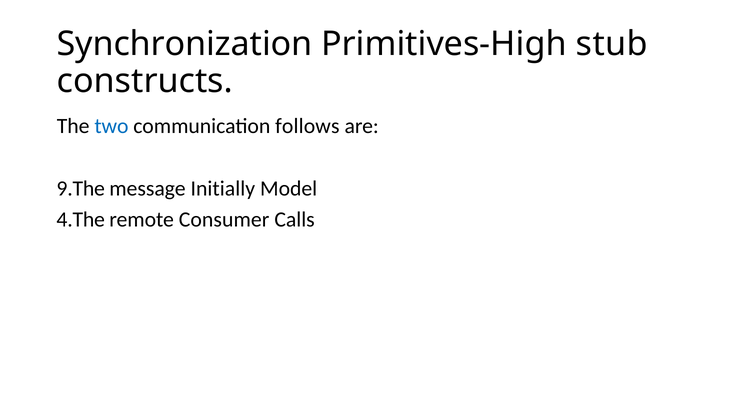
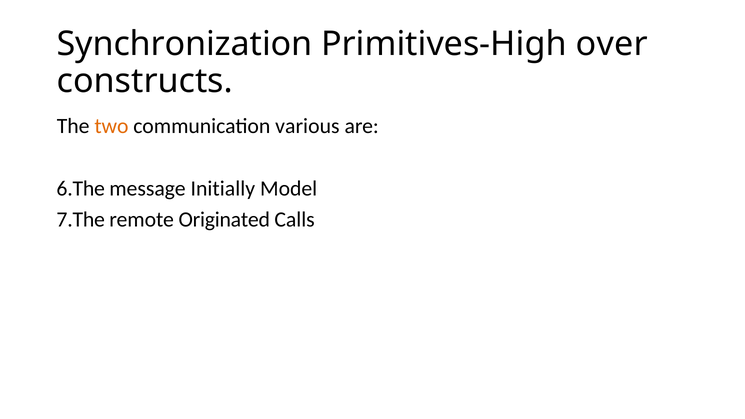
stub: stub -> over
two colour: blue -> orange
follows: follows -> various
9.The: 9.The -> 6.The
4.The: 4.The -> 7.The
Consumer: Consumer -> Originated
